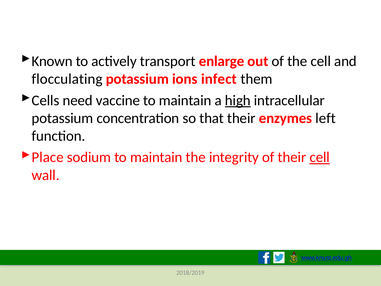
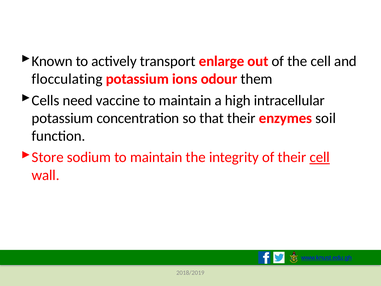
infect: infect -> odour
high underline: present -> none
left: left -> soil
Place: Place -> Store
